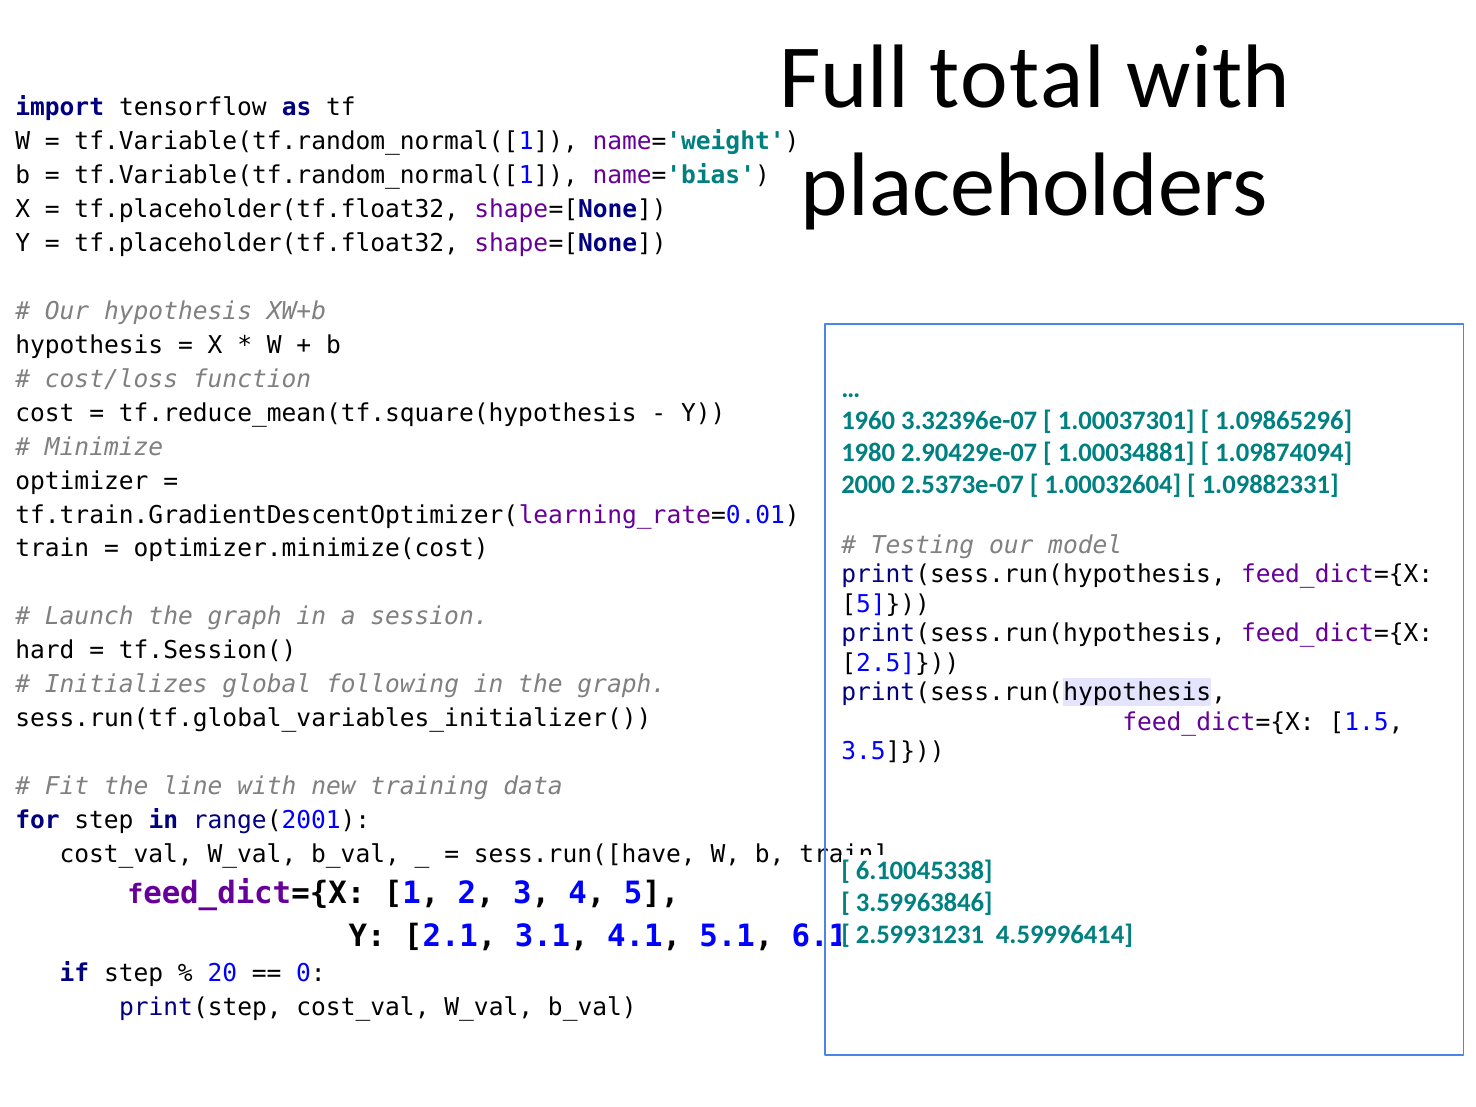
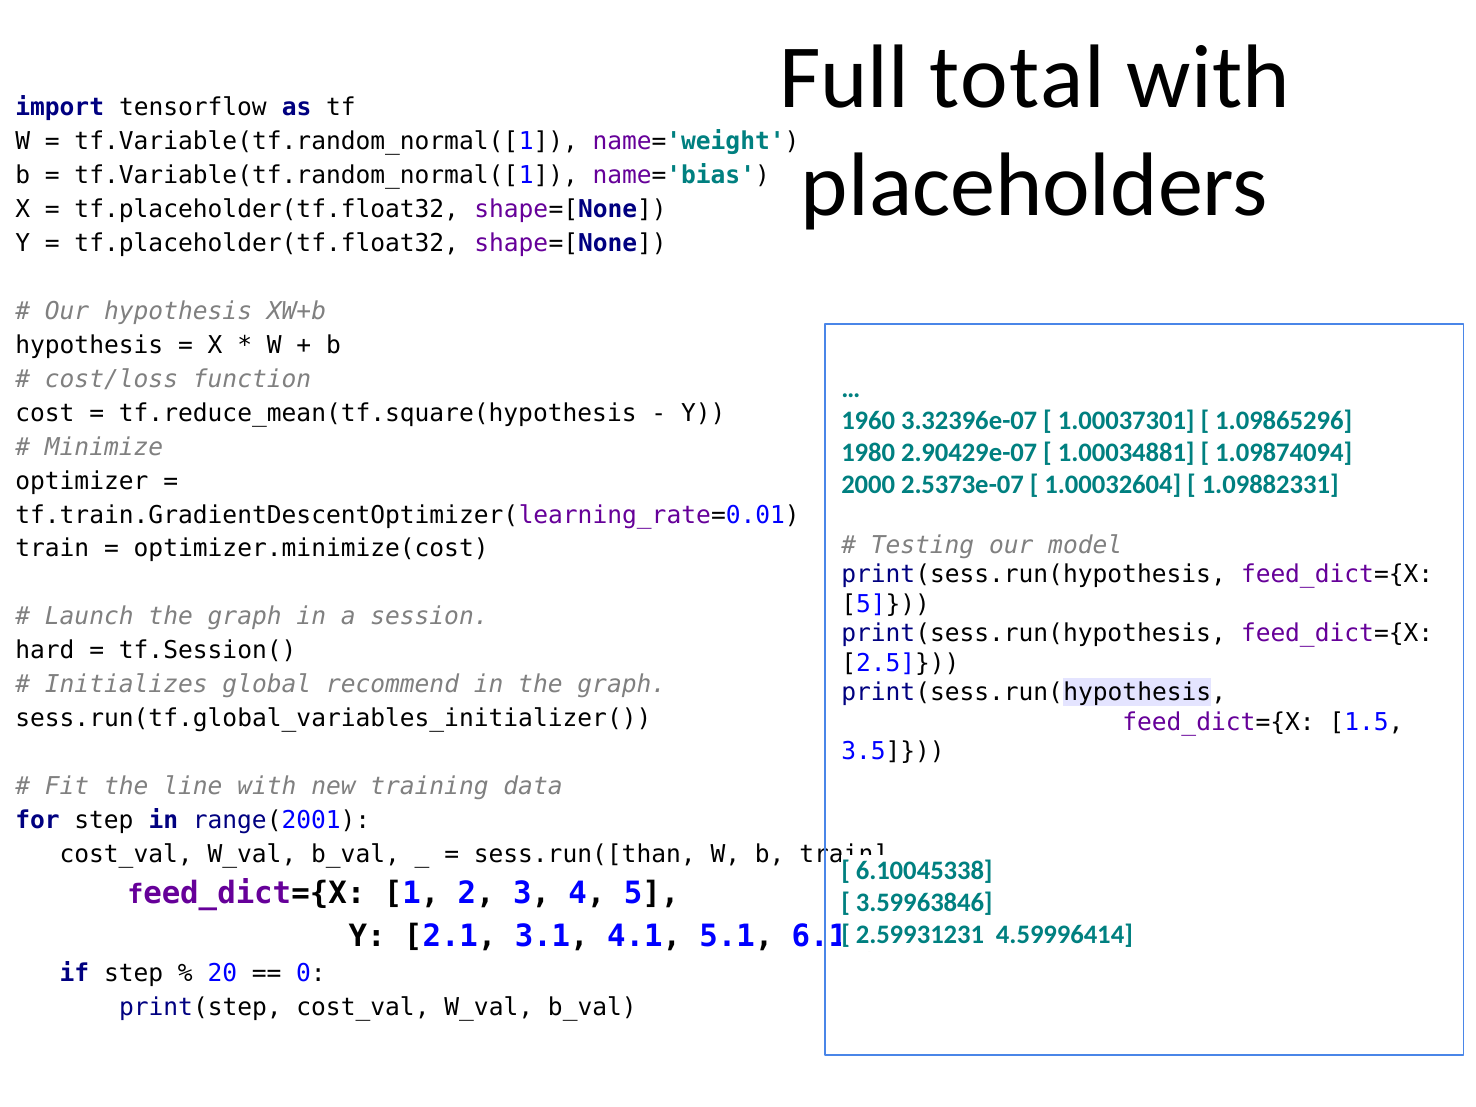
following: following -> recommend
sess.run([have: sess.run([have -> sess.run([than
